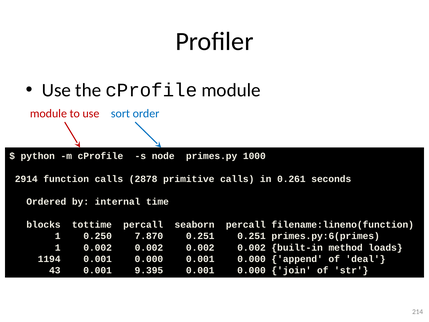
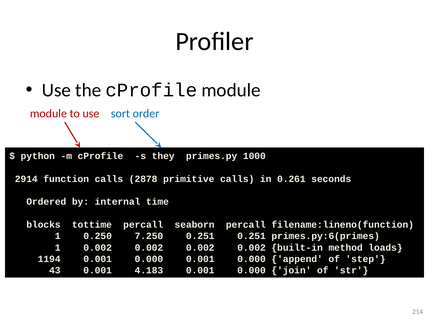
node: node -> they
7.870: 7.870 -> 7.250
deal: deal -> step
9.395: 9.395 -> 4.183
